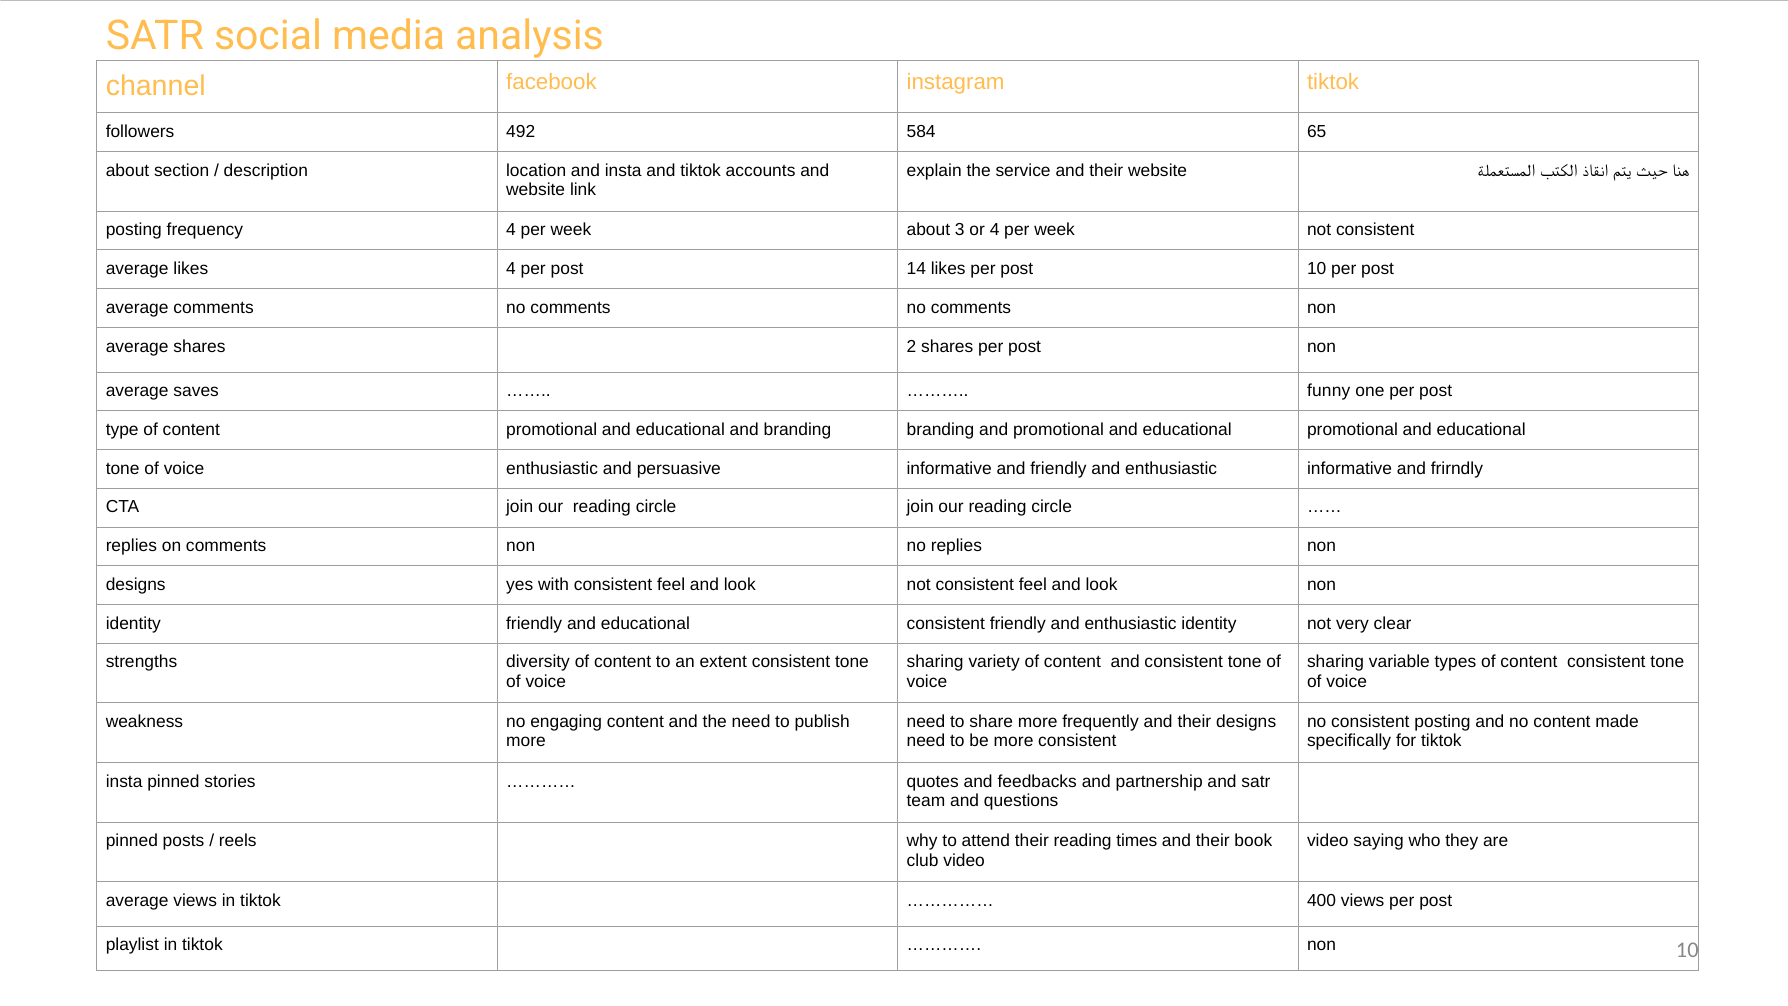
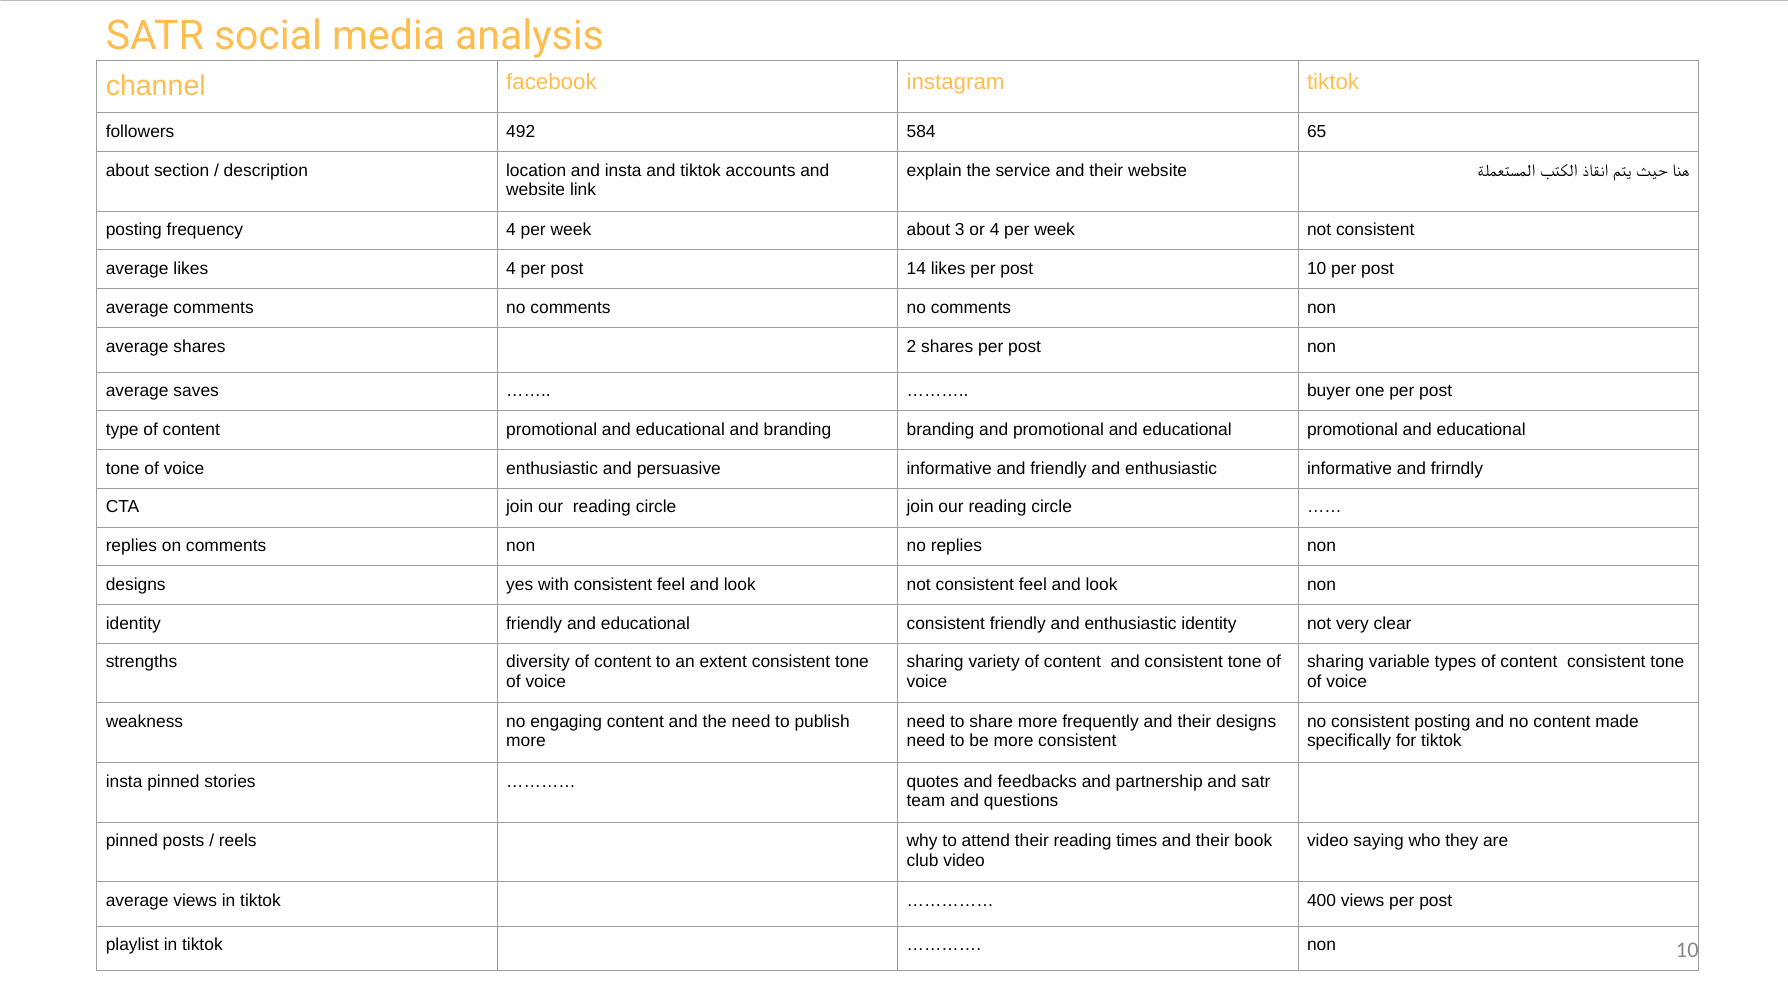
funny: funny -> buyer
